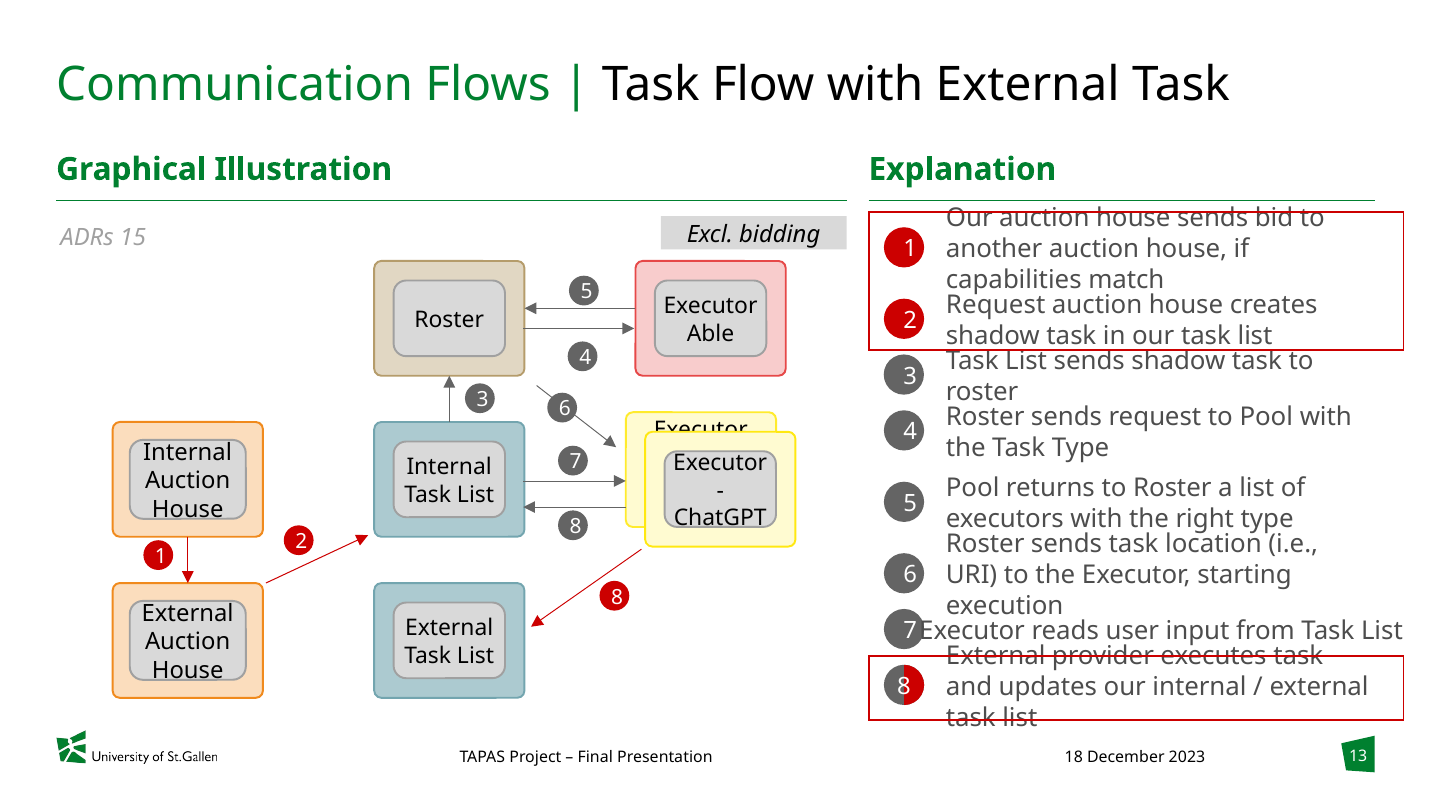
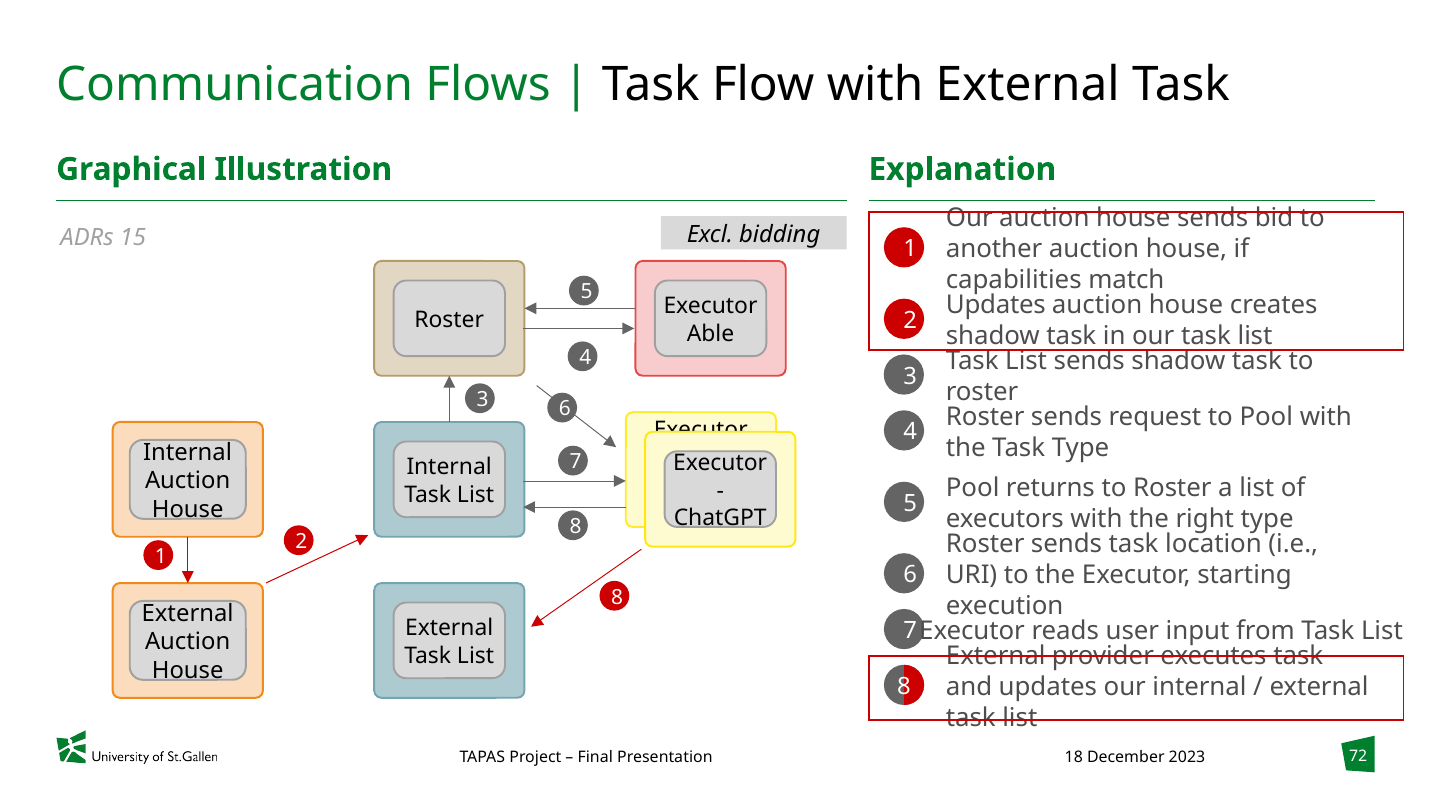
Request at (996, 305): Request -> Updates
13: 13 -> 72
